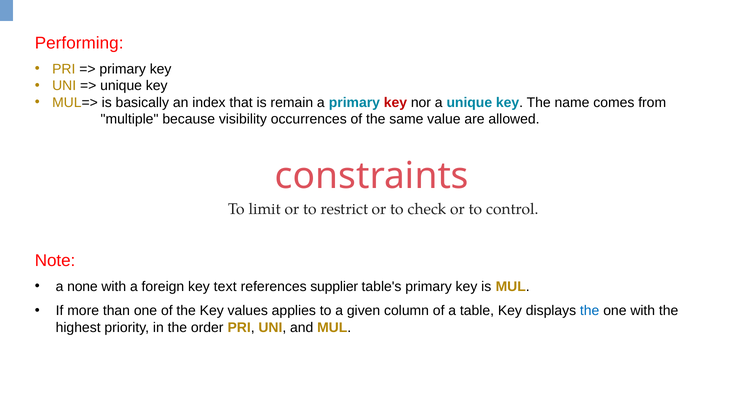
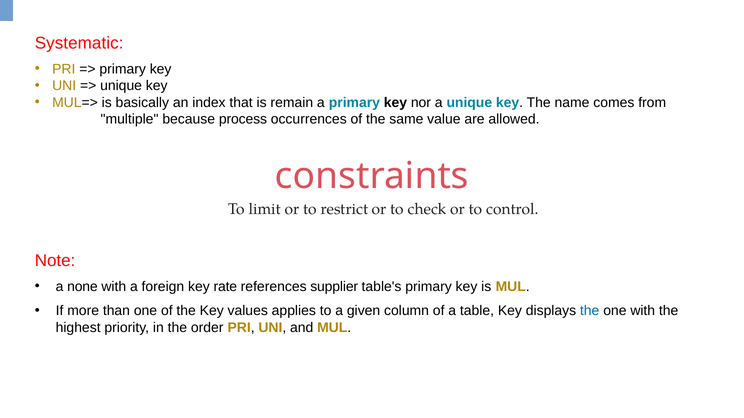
Performing: Performing -> Systematic
key at (395, 103) colour: red -> black
visibility: visibility -> process
text: text -> rate
